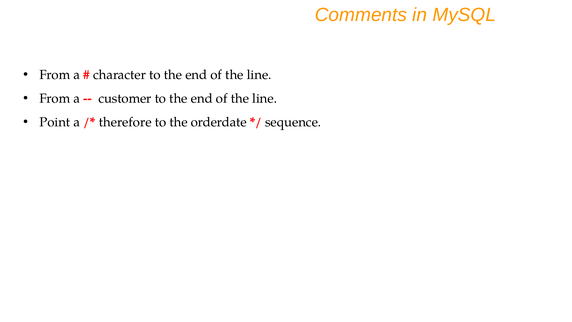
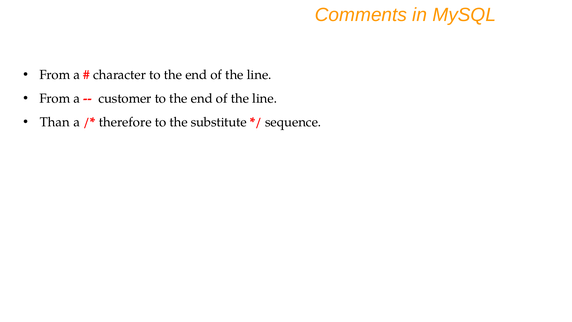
Point: Point -> Than
orderdate: orderdate -> substitute
